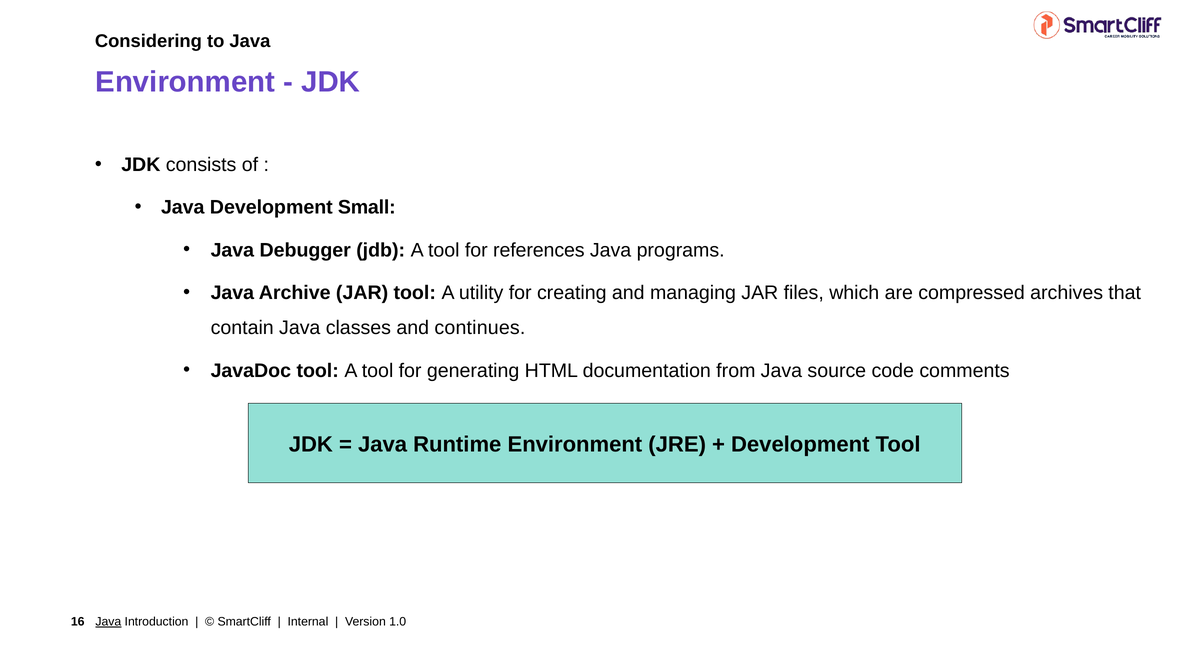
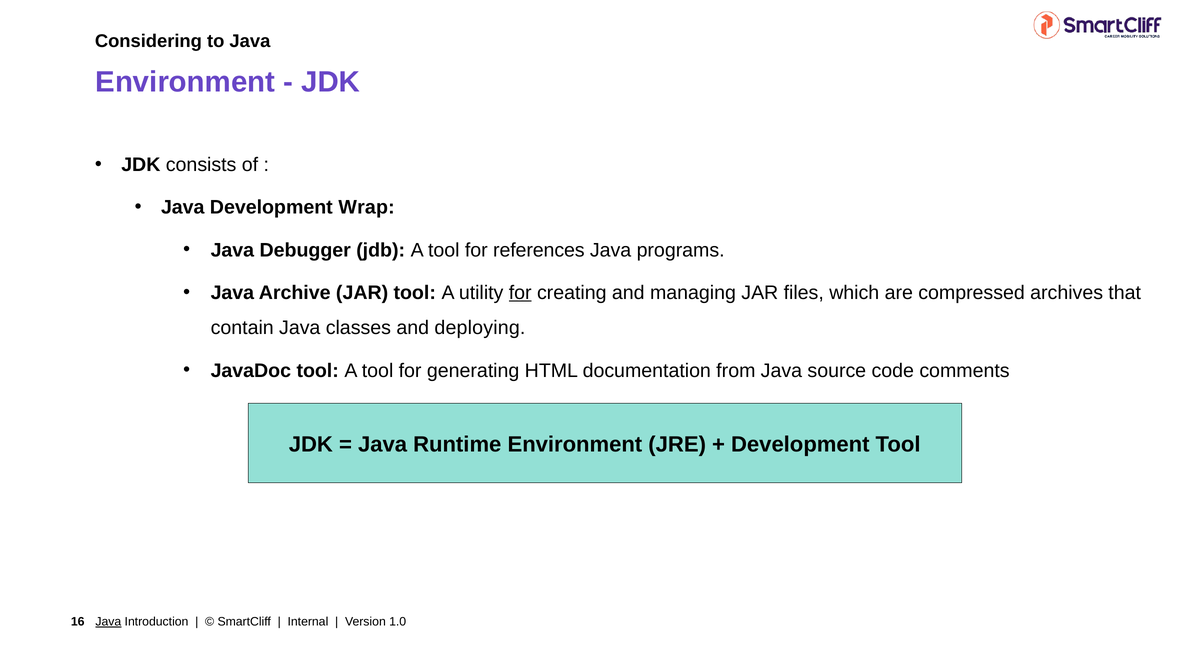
Small: Small -> Wrap
for at (520, 293) underline: none -> present
continues: continues -> deploying
